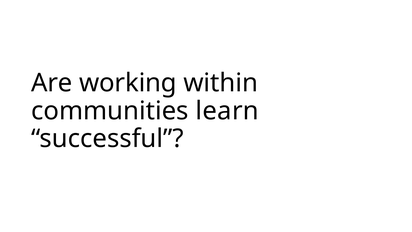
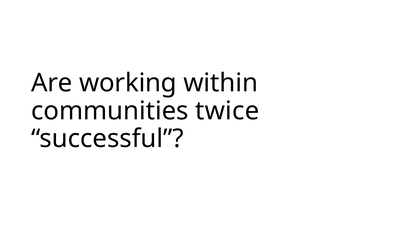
learn: learn -> twice
